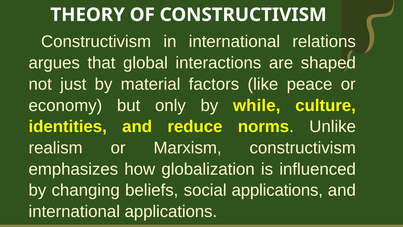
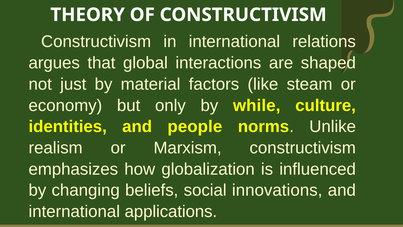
peace: peace -> steam
reduce: reduce -> people
social applications: applications -> innovations
